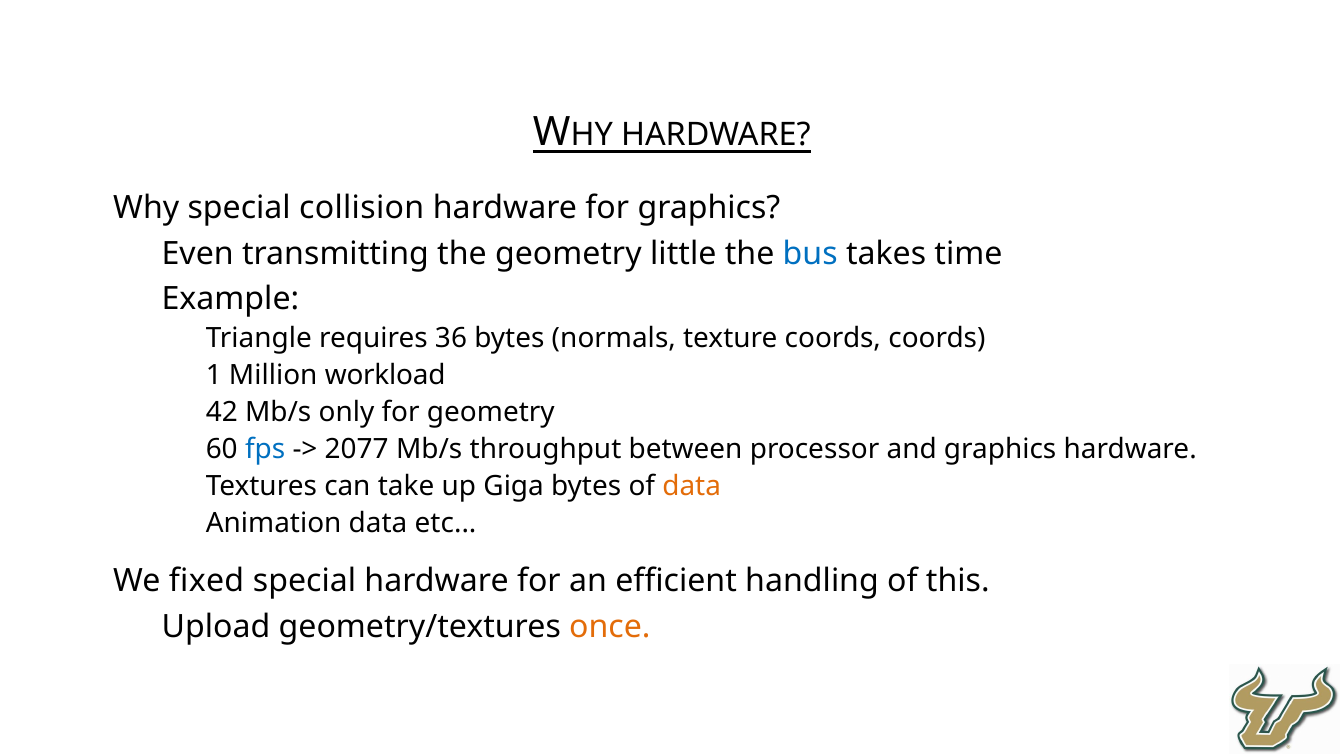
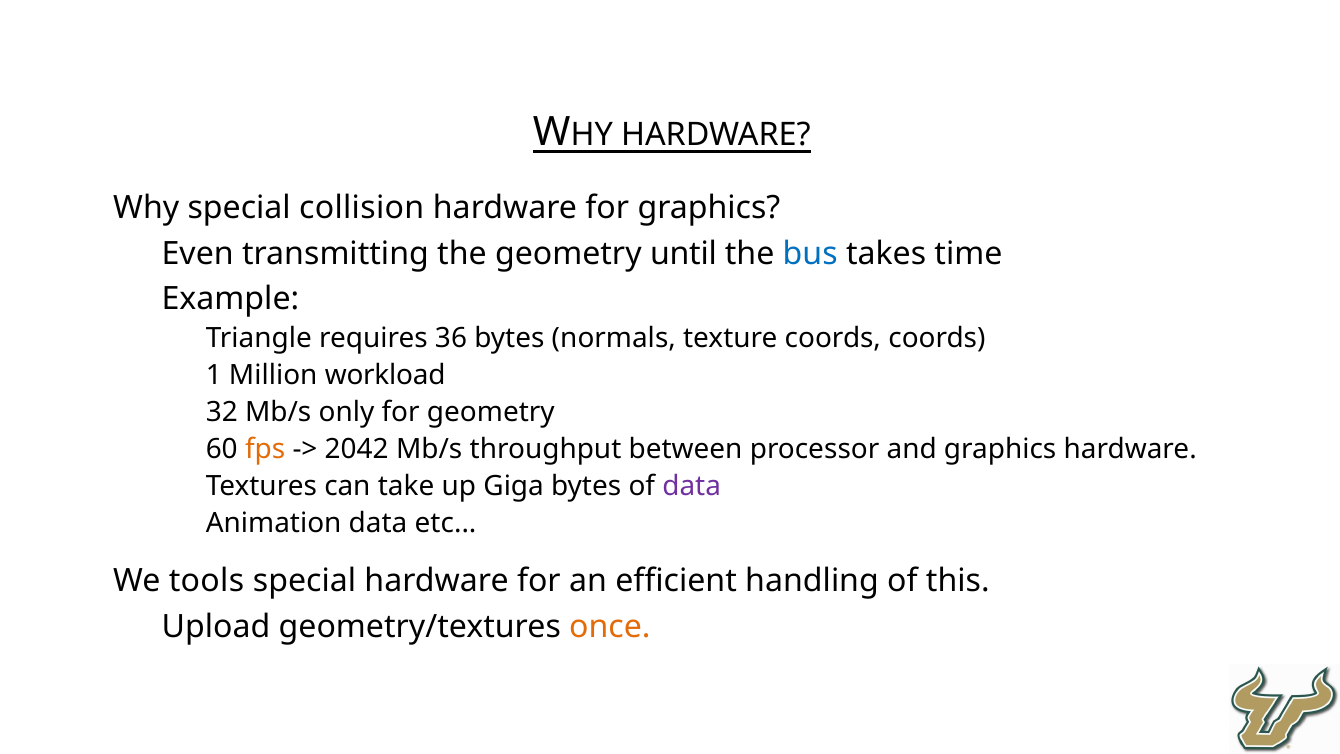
little: little -> until
42: 42 -> 32
fps colour: blue -> orange
2077: 2077 -> 2042
data at (692, 486) colour: orange -> purple
fixed: fixed -> tools
